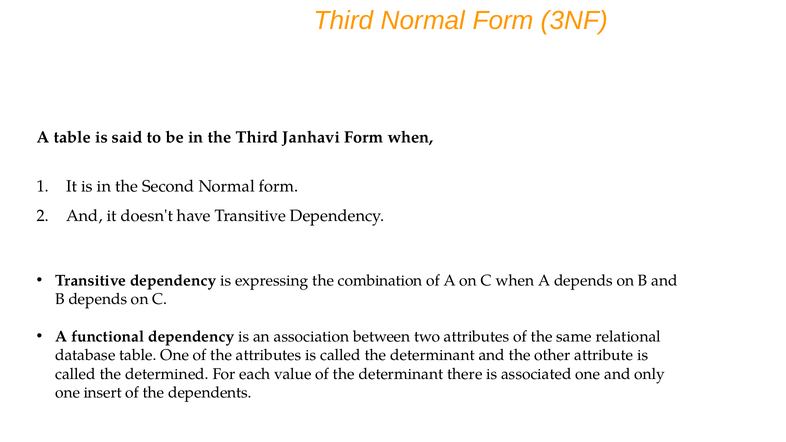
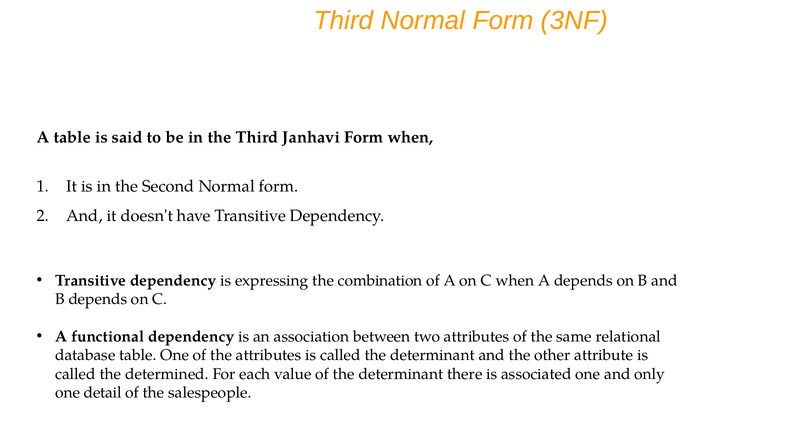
insert: insert -> detail
dependents: dependents -> salespeople
